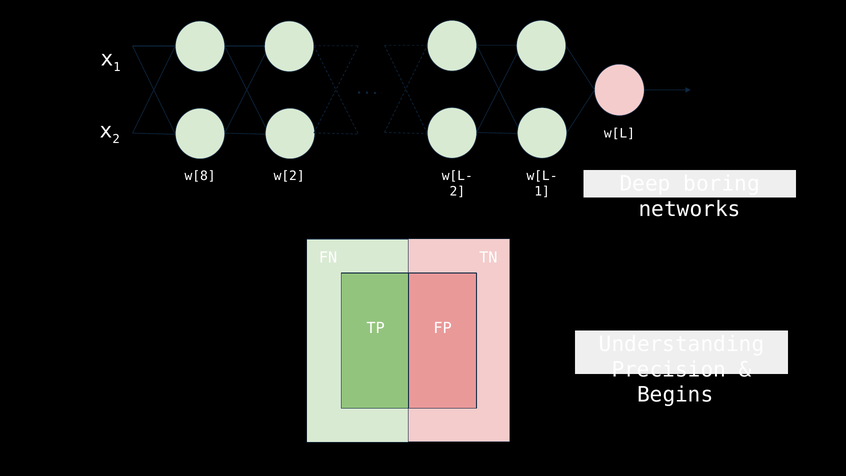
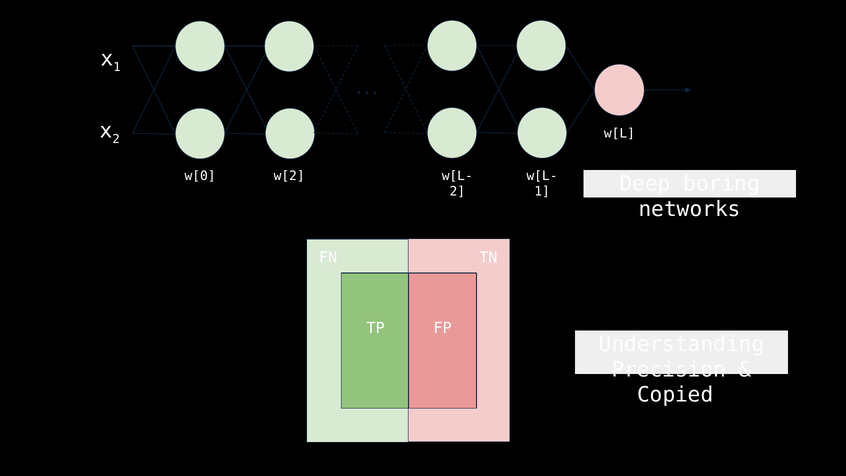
w[8: w[8 -> w[0
Begins: Begins -> Copied
